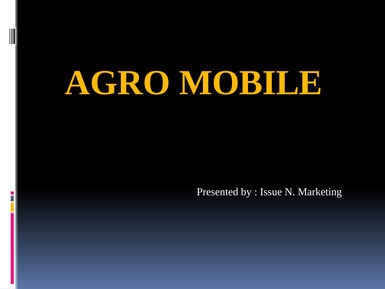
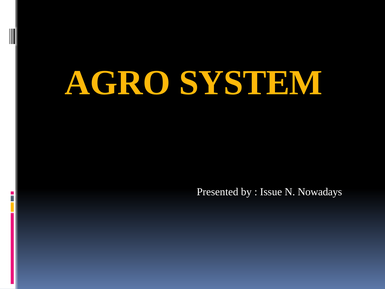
MOBILE: MOBILE -> SYSTEM
Marketing: Marketing -> Nowadays
